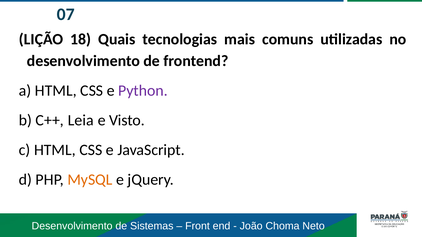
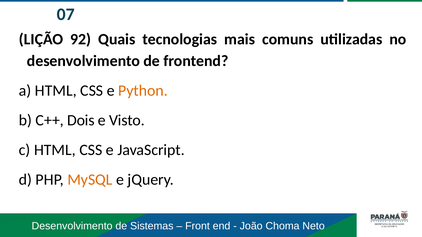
18: 18 -> 92
Python colour: purple -> orange
Leia: Leia -> Dois
